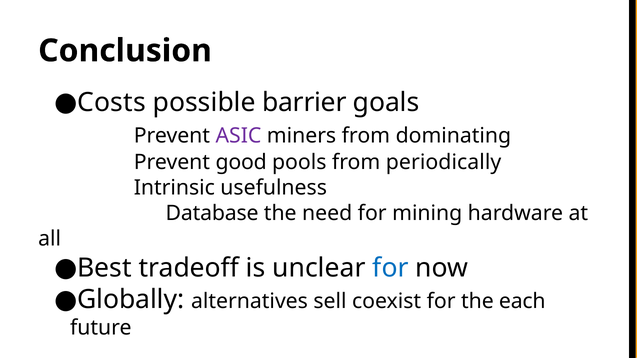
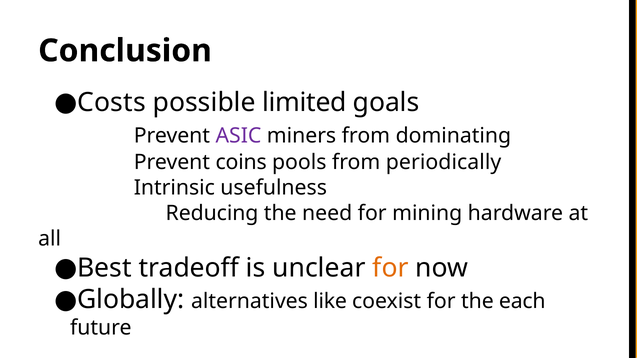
barrier: barrier -> limited
good: good -> coins
Database: Database -> Reducing
for at (390, 268) colour: blue -> orange
sell: sell -> like
